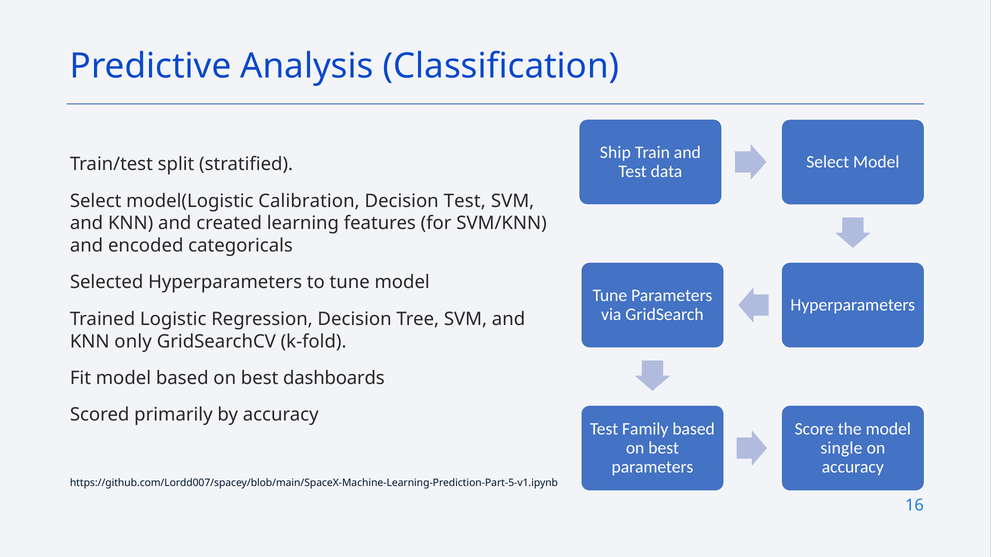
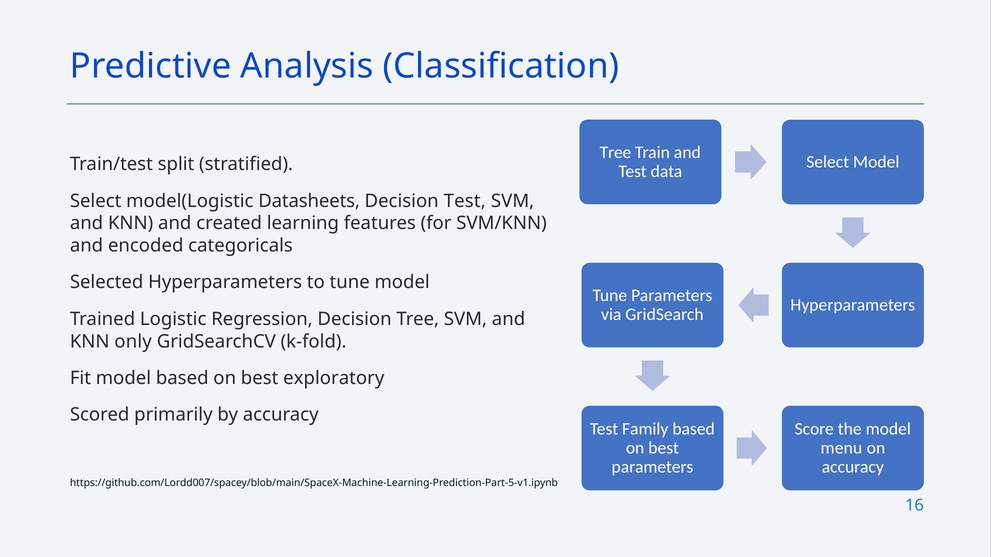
Ship at (615, 152): Ship -> Tree
Calibration: Calibration -> Datasheets
dashboards: dashboards -> exploratory
single: single -> menu
